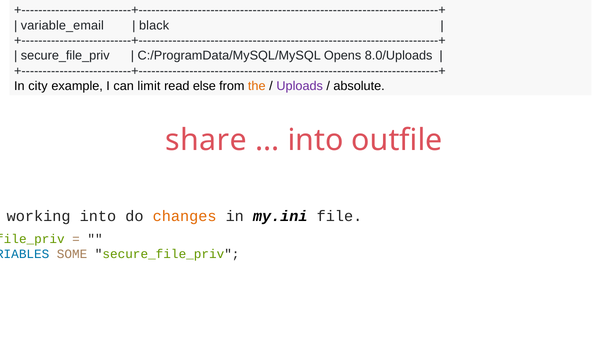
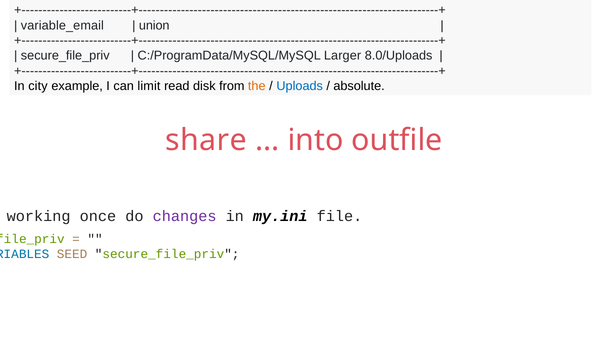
black: black -> union
Opens: Opens -> Larger
else: else -> disk
Uploads colour: purple -> blue
working into: into -> once
changes colour: orange -> purple
SOME: SOME -> SEED
